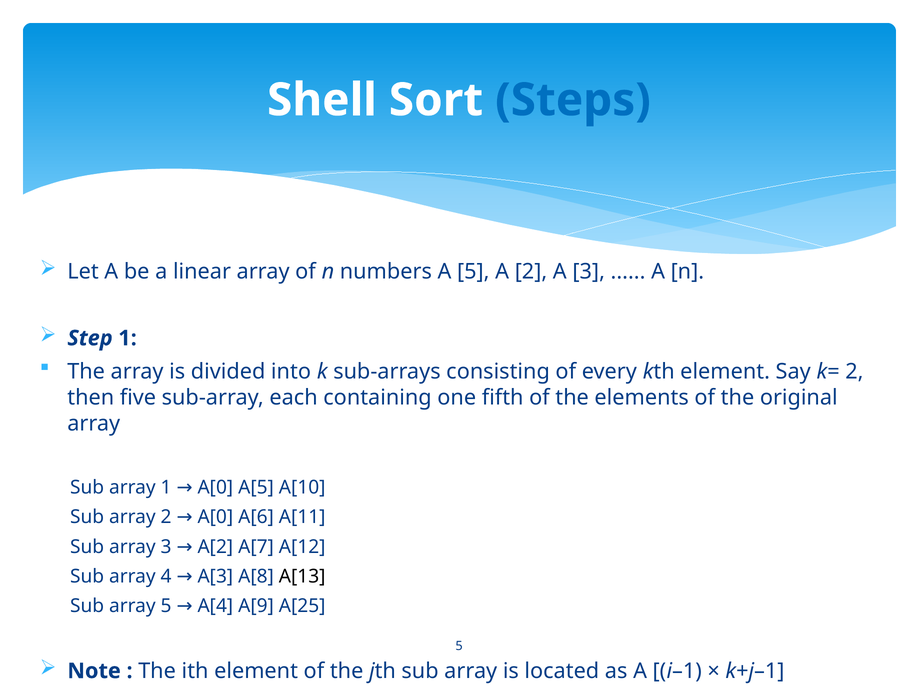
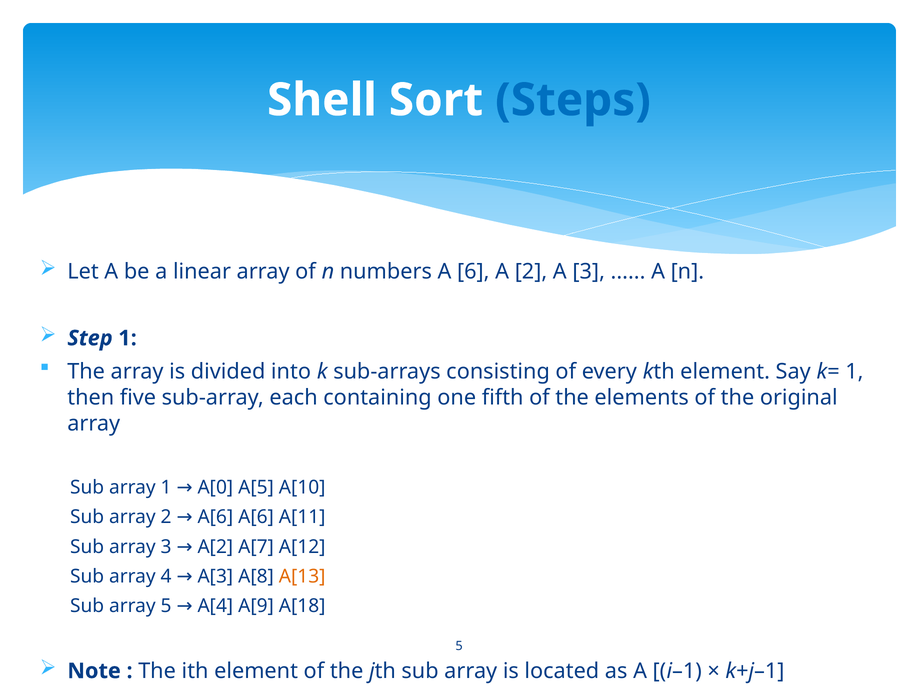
A 5: 5 -> 6
k= 2: 2 -> 1
2 A[0: A[0 -> A[6
A[13 colour: black -> orange
A[25: A[25 -> A[18
